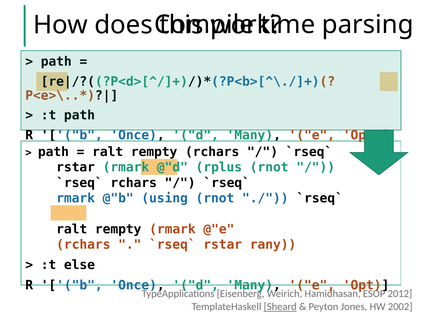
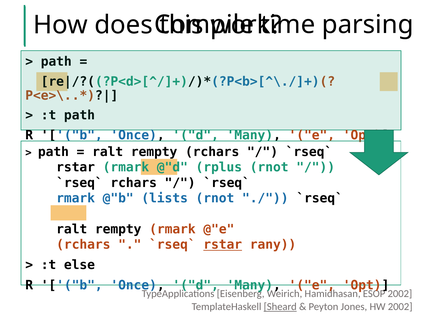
using: using -> lists
rstar at (223, 244) underline: none -> present
ESOP 2012: 2012 -> 2002
